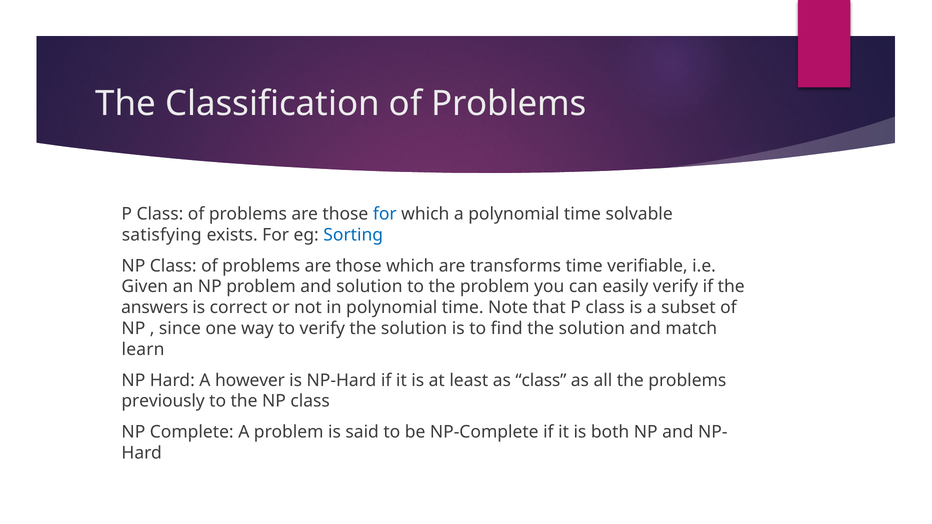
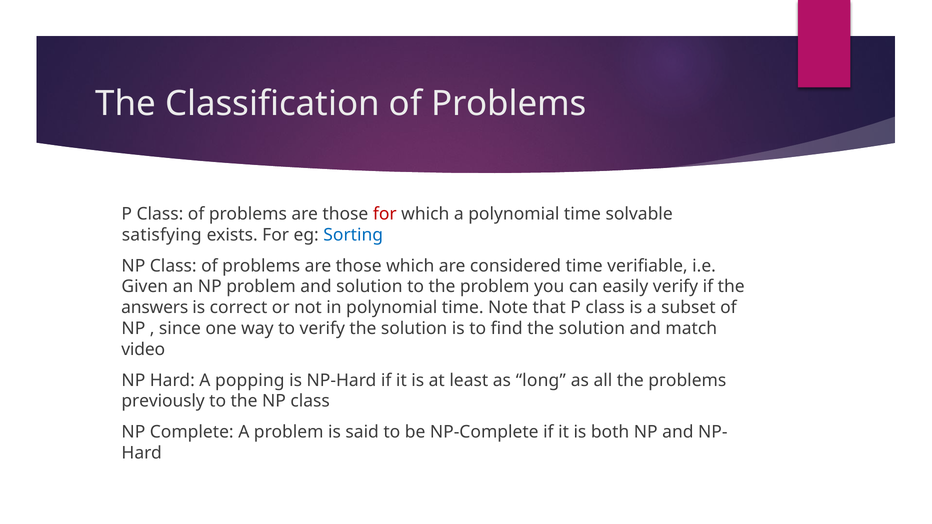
for at (385, 214) colour: blue -> red
transforms: transforms -> considered
learn: learn -> video
however: however -> popping
as class: class -> long
